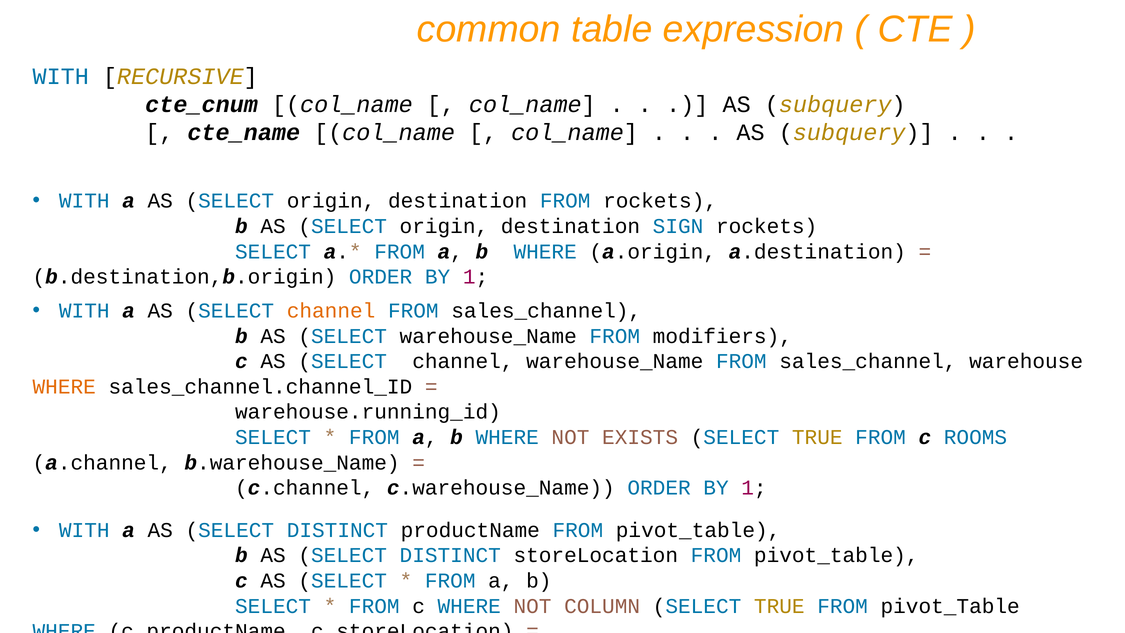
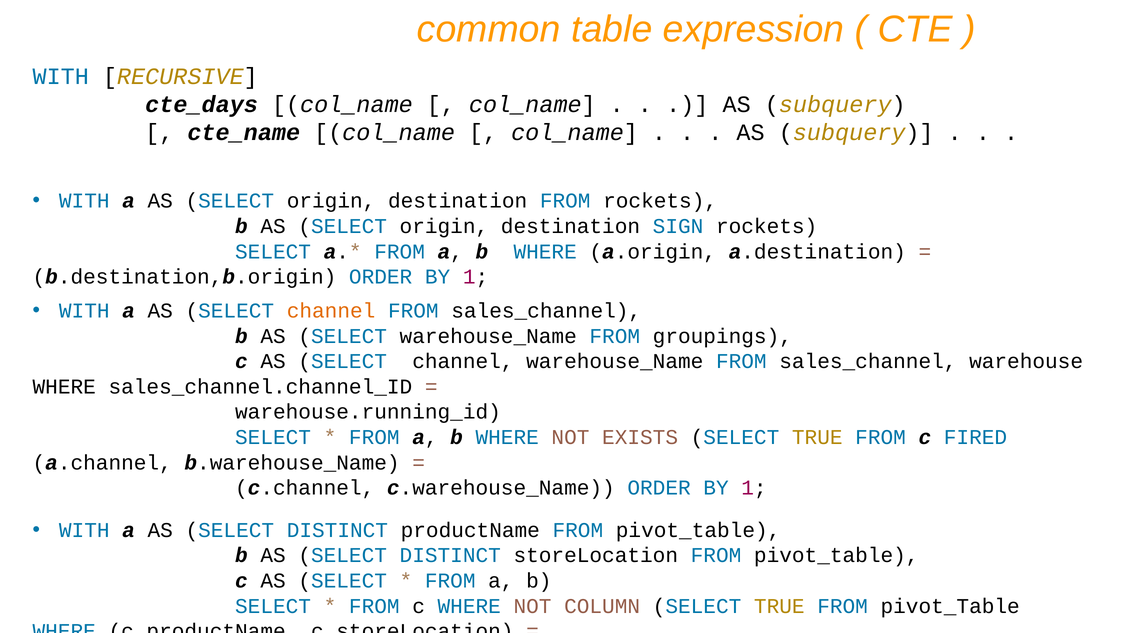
cte_cnum: cte_cnum -> cte_days
modifiers: modifiers -> groupings
WHERE at (64, 387) colour: orange -> black
ROOMS: ROOMS -> FIRED
